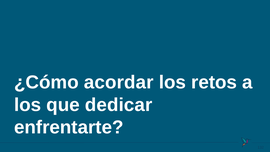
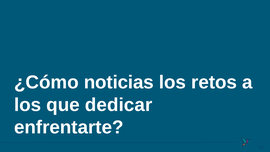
acordar: acordar -> noticias
